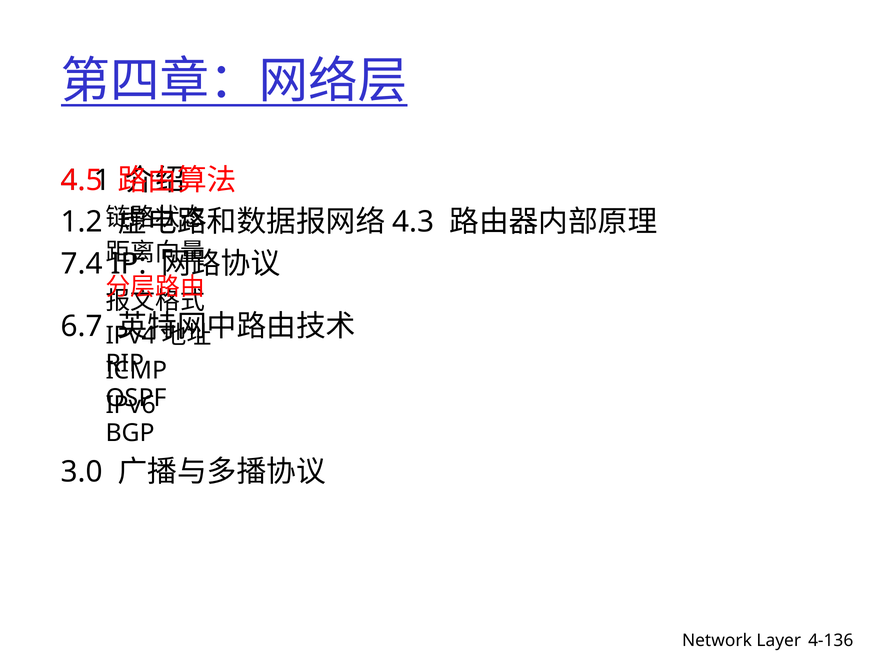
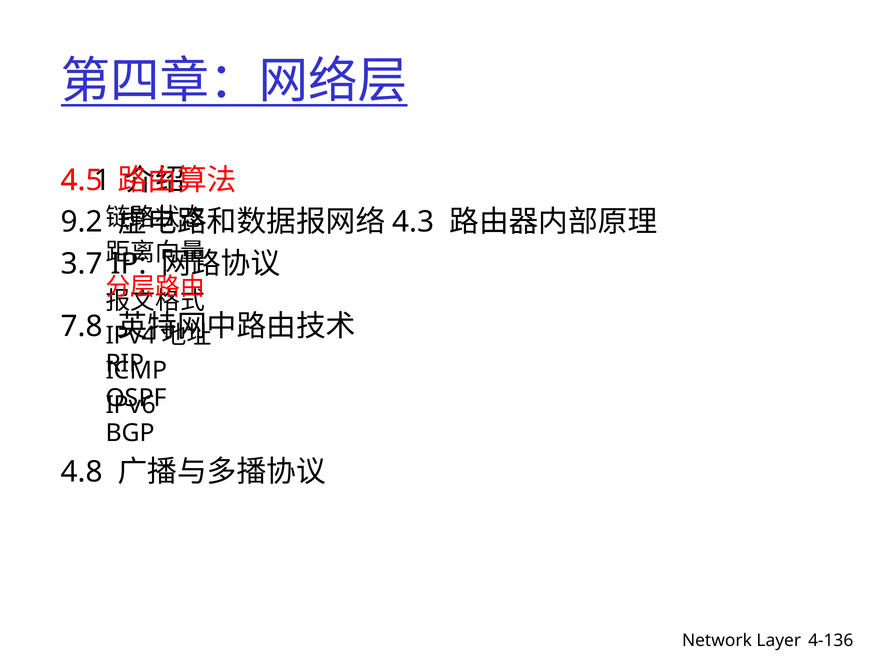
1.2: 1.2 -> 9.2
7.4: 7.4 -> 3.7
6.7: 6.7 -> 7.8
3.0: 3.0 -> 4.8
